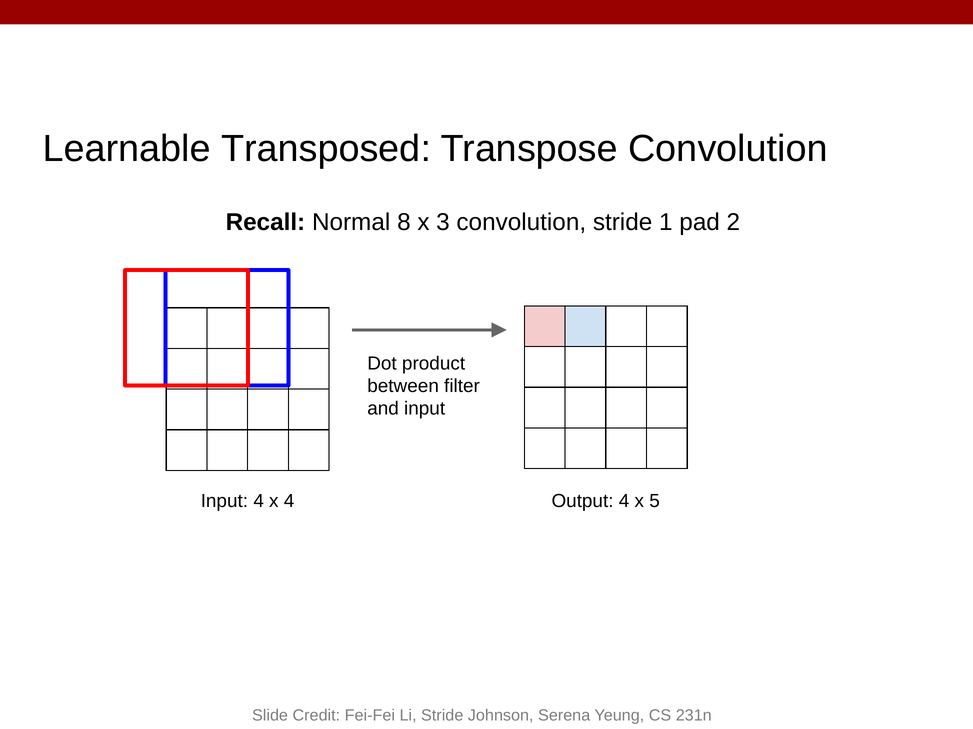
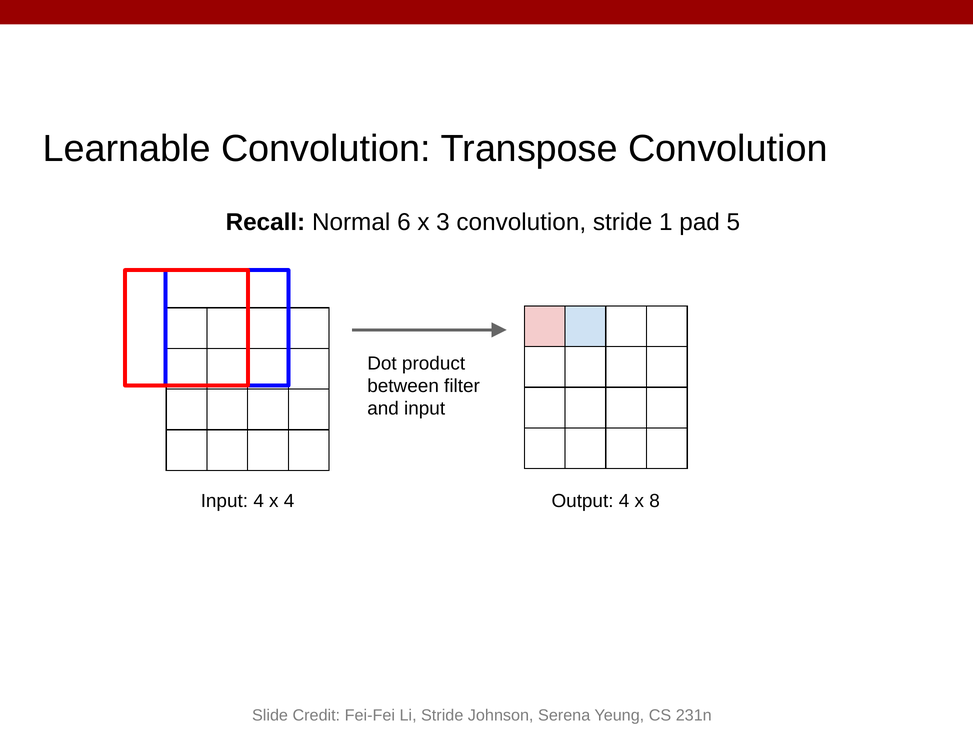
Learnable Transposed: Transposed -> Convolution
8: 8 -> 6
2: 2 -> 5
5: 5 -> 8
